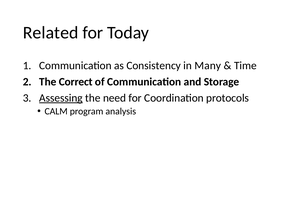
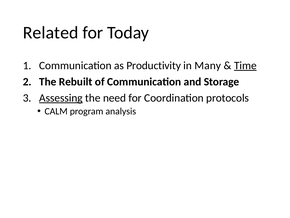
Consistency: Consistency -> Productivity
Time underline: none -> present
Correct: Correct -> Rebuilt
